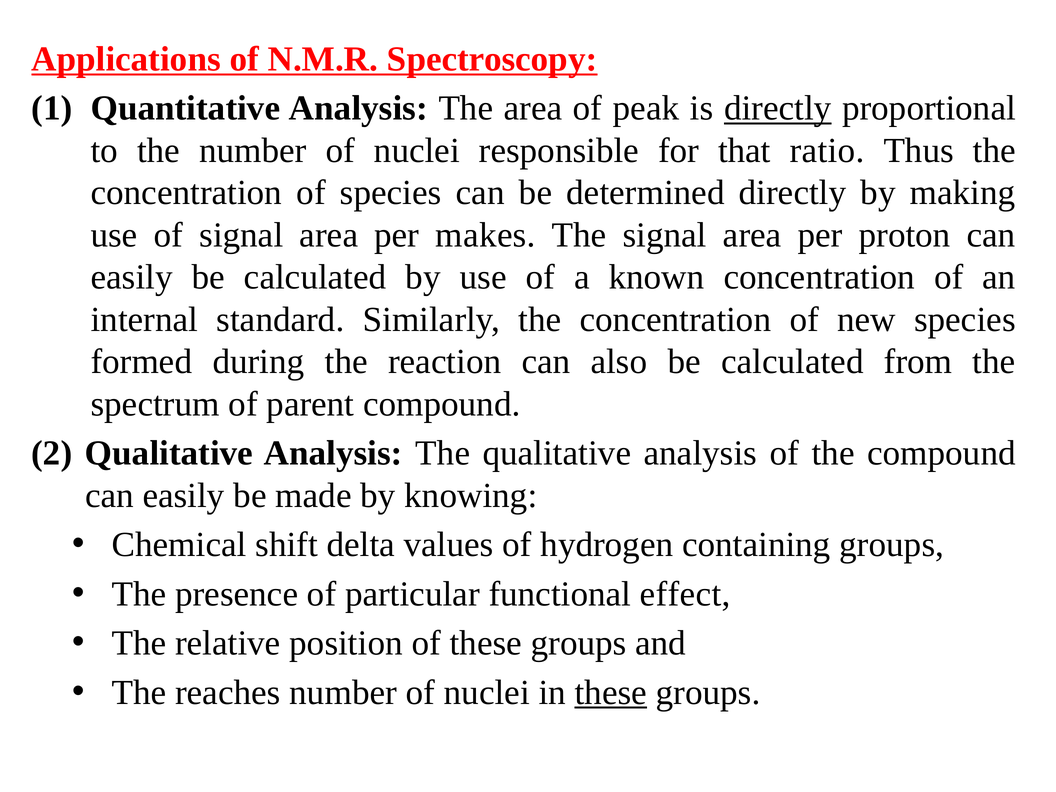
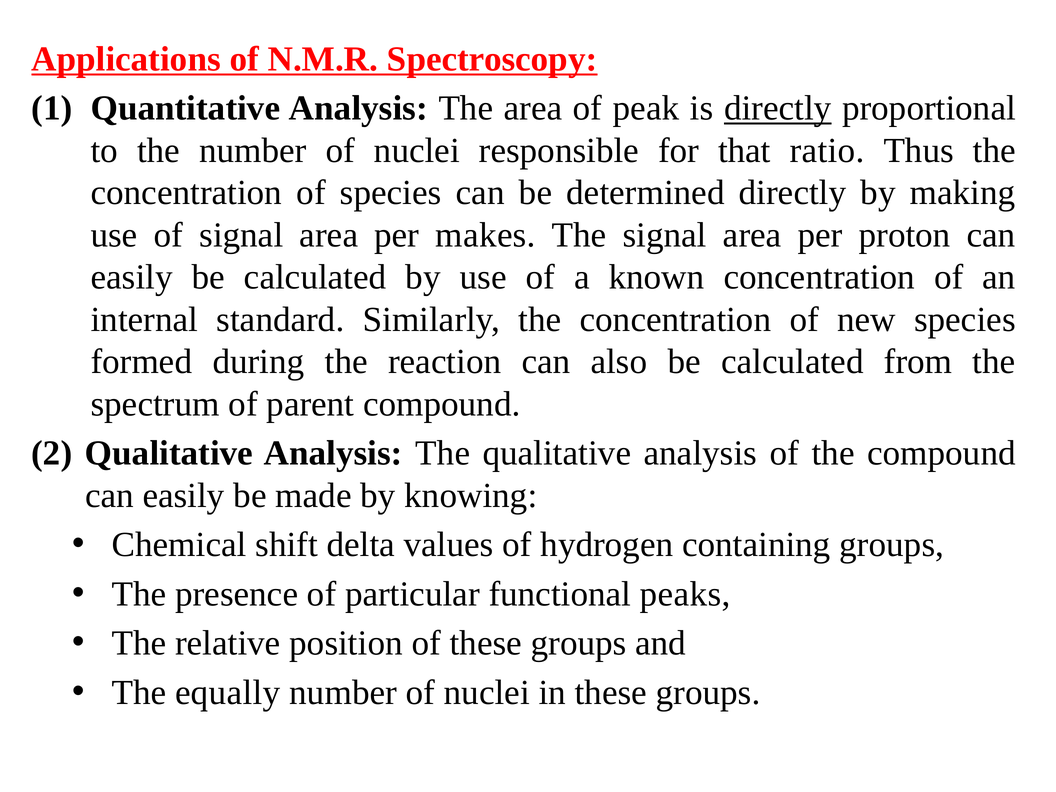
effect: effect -> peaks
reaches: reaches -> equally
these at (611, 692) underline: present -> none
